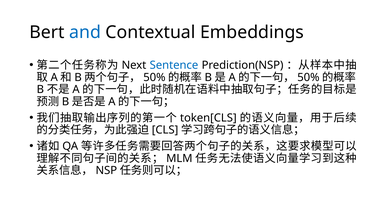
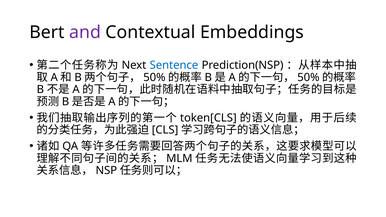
and colour: blue -> purple
